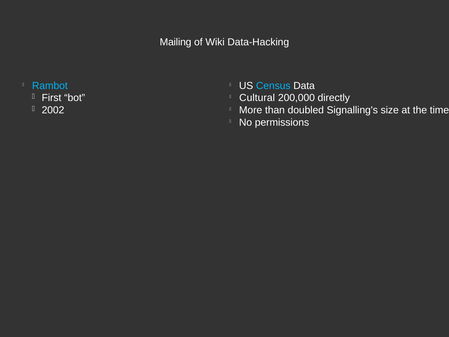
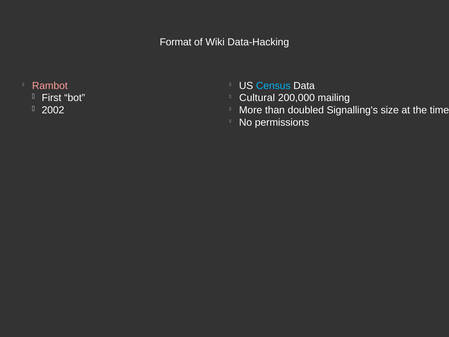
Mailing: Mailing -> Format
Rambot colour: light blue -> pink
directly: directly -> mailing
